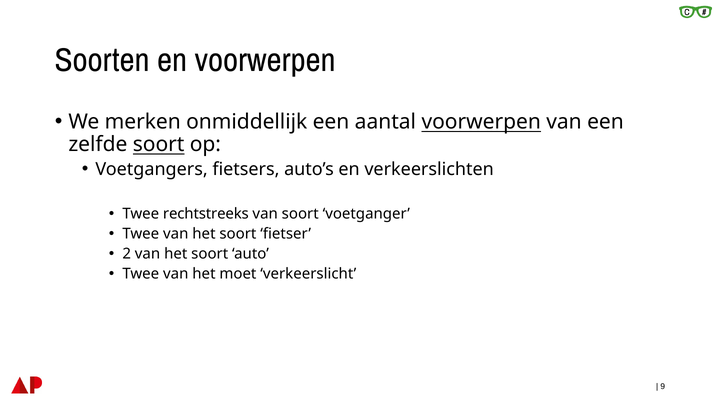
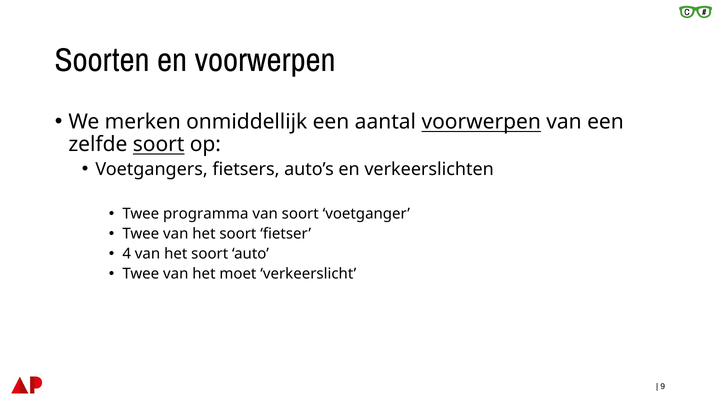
rechtstreeks: rechtstreeks -> programma
2: 2 -> 4
